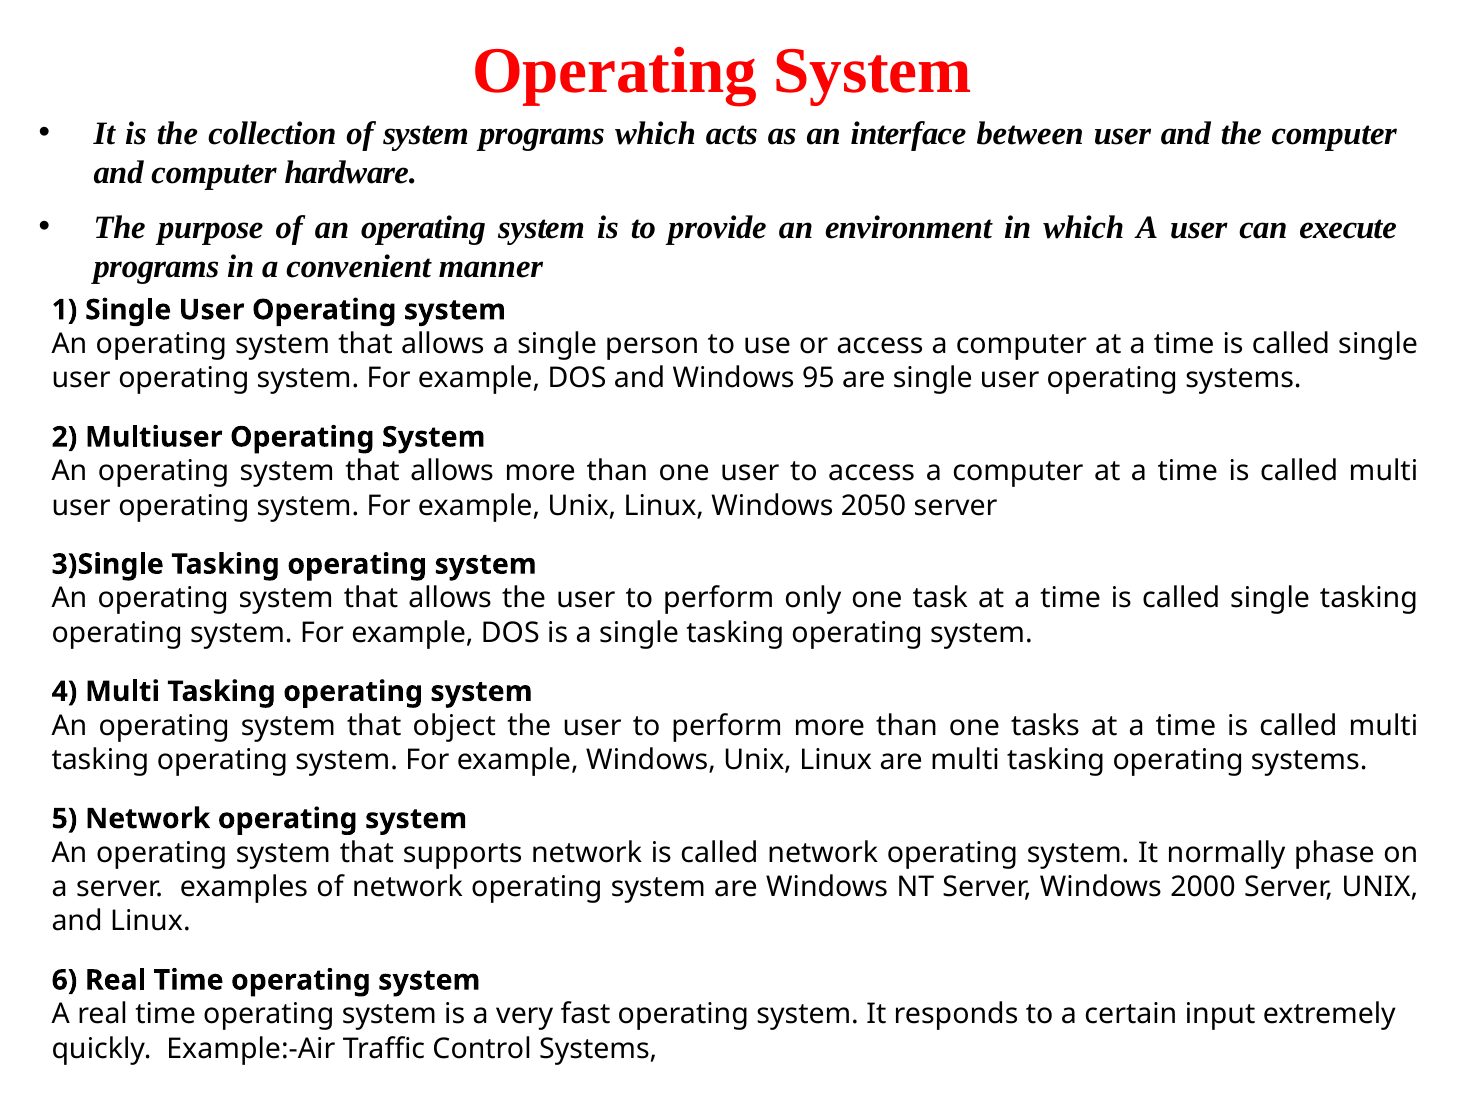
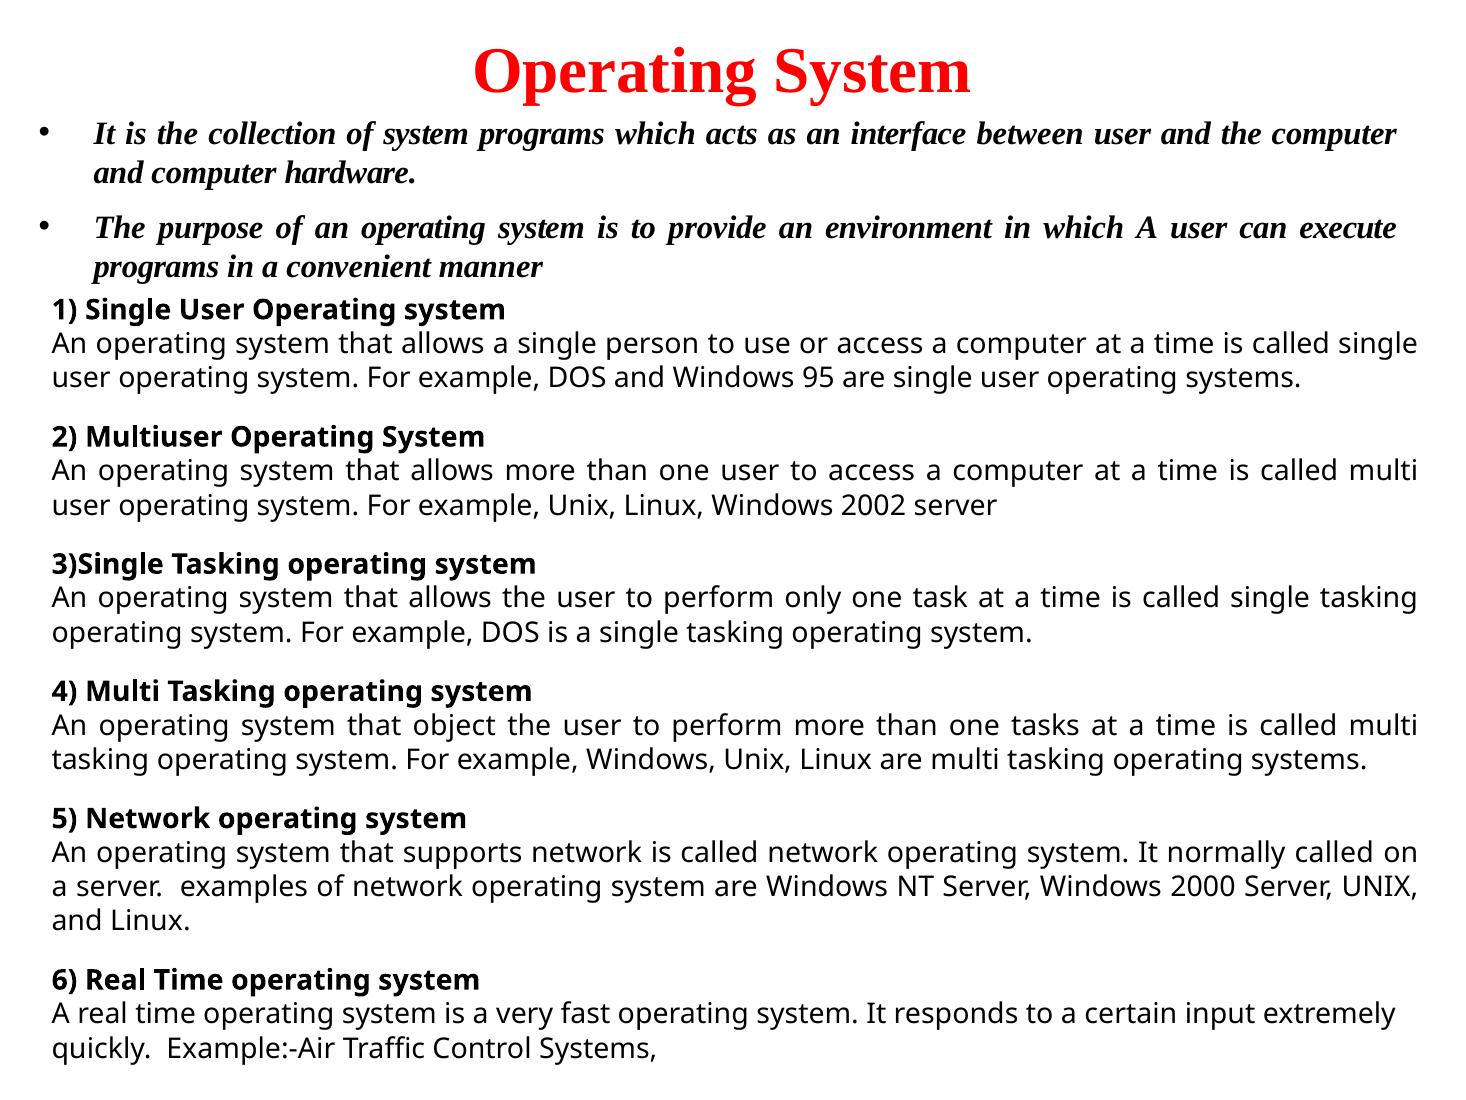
2050: 2050 -> 2002
normally phase: phase -> called
